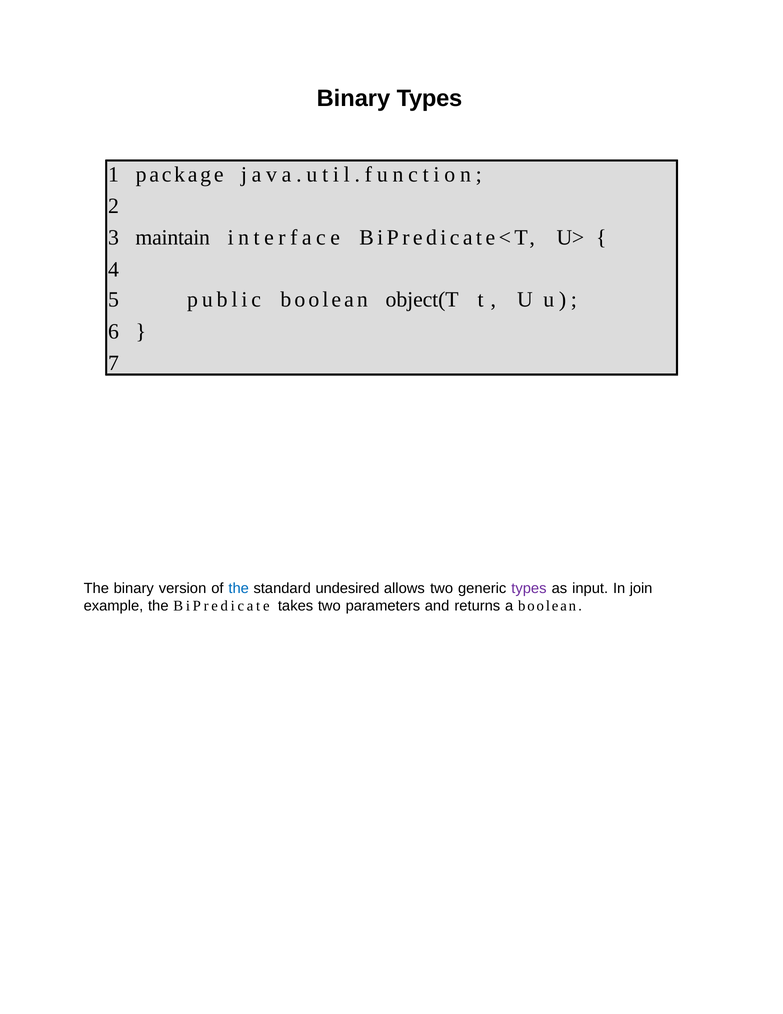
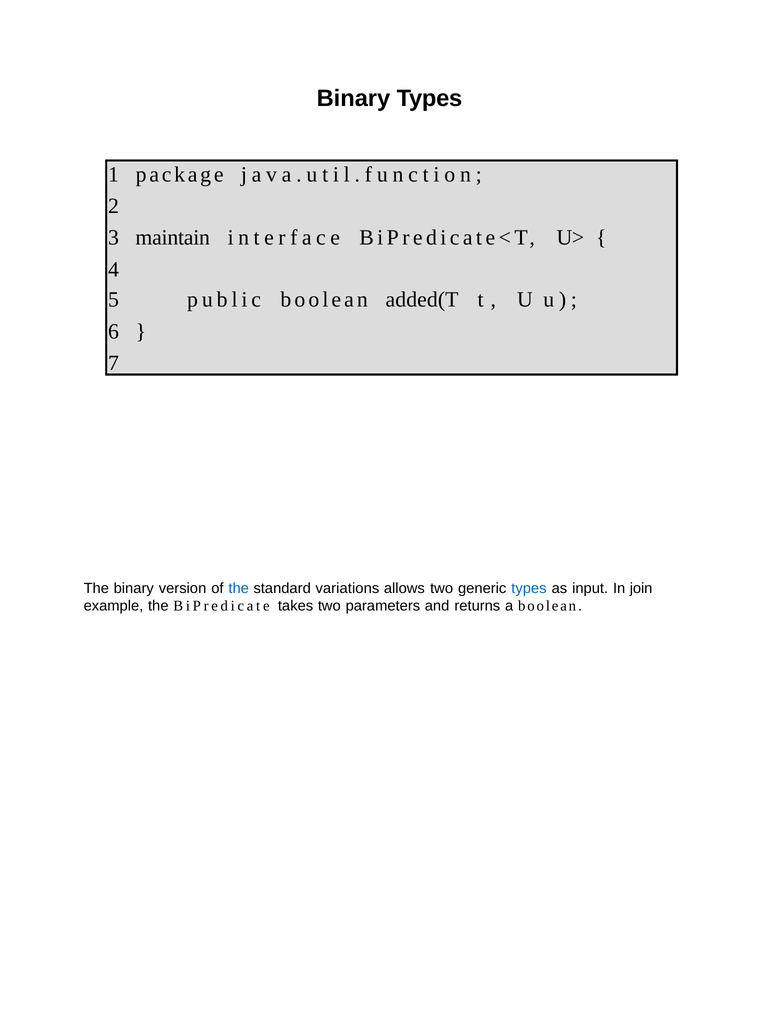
object(T: object(T -> added(T
undesired: undesired -> variations
types at (529, 588) colour: purple -> blue
